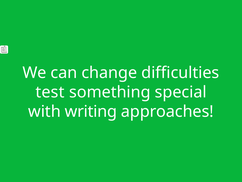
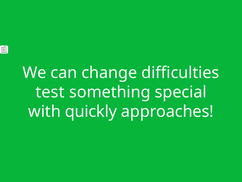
writing: writing -> quickly
